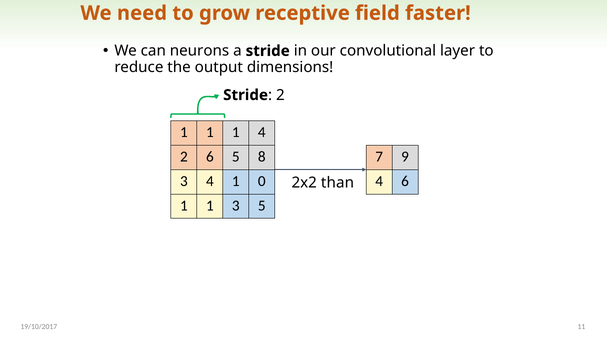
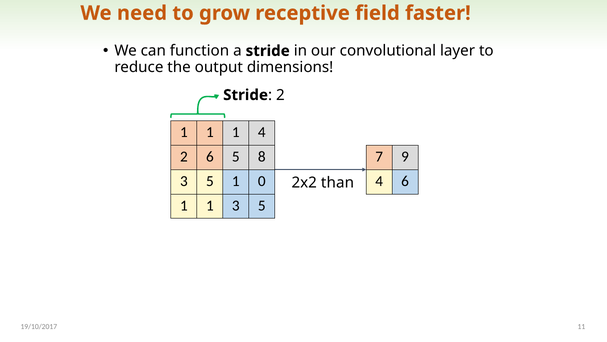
neurons: neurons -> function
4 at (210, 181): 4 -> 5
